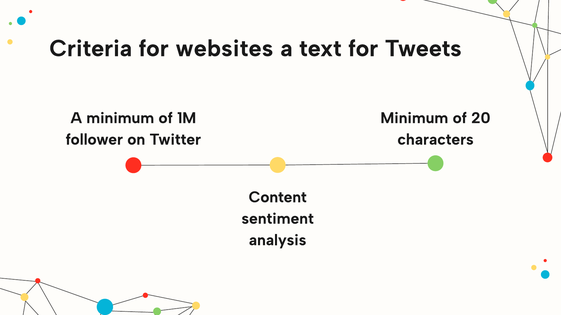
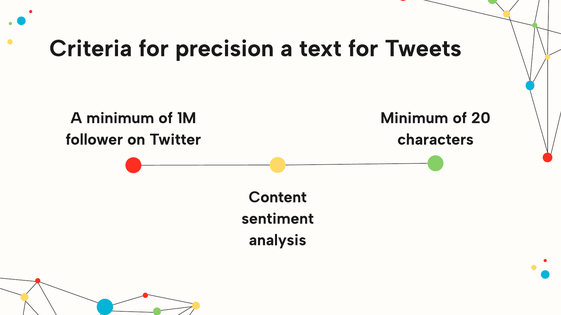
websites: websites -> precision
